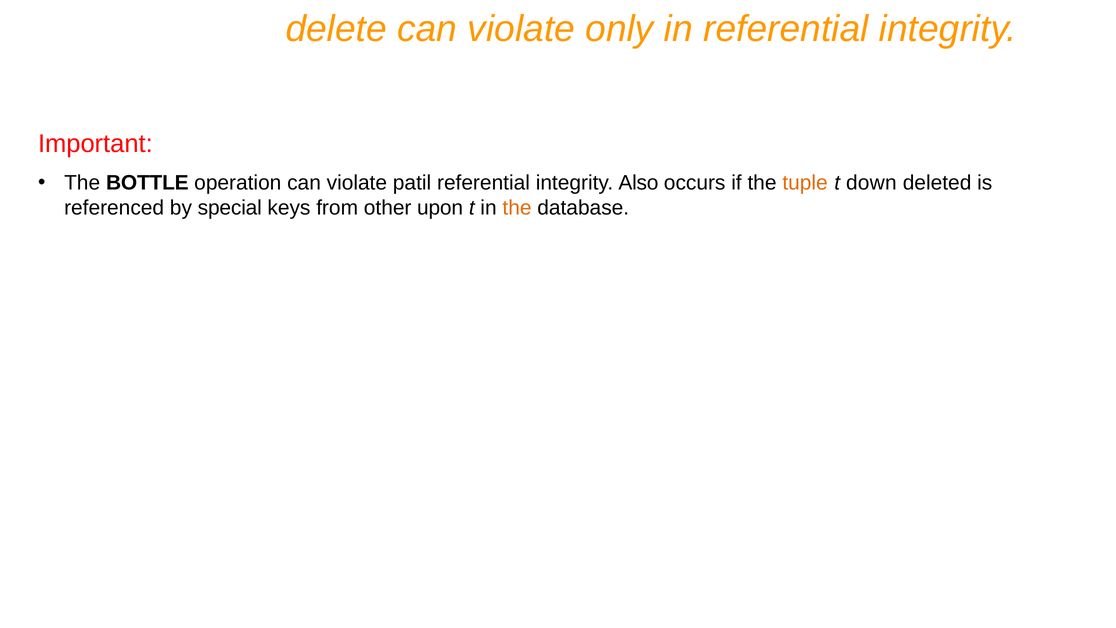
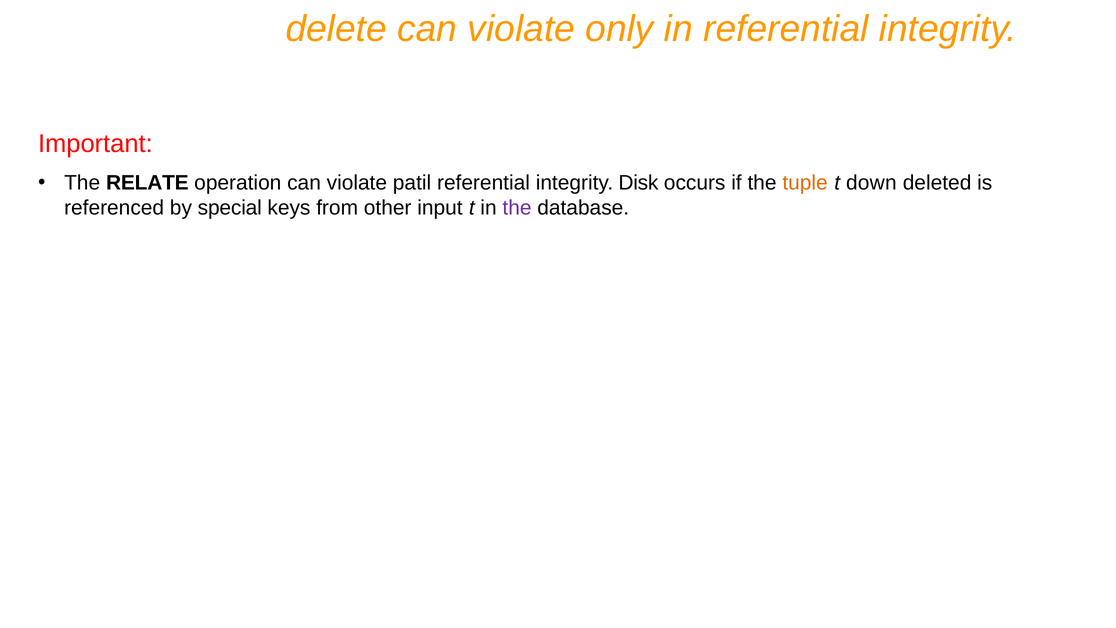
BOTTLE: BOTTLE -> RELATE
Also: Also -> Disk
upon: upon -> input
the at (517, 208) colour: orange -> purple
